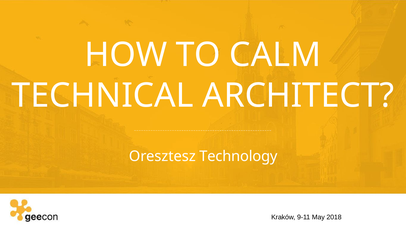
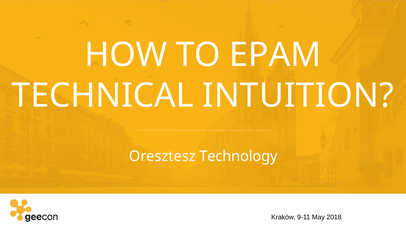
CALM: CALM -> EPAM
ARCHITECT: ARCHITECT -> INTUITION
